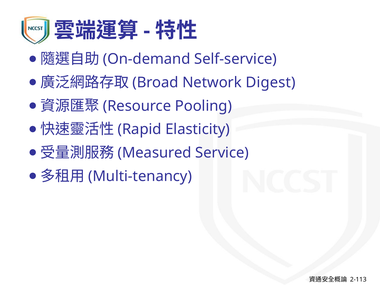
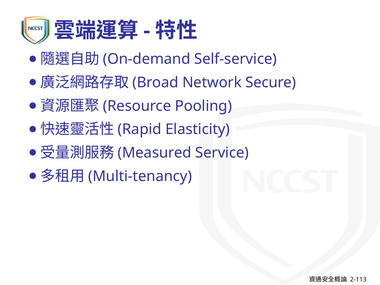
Digest: Digest -> Secure
